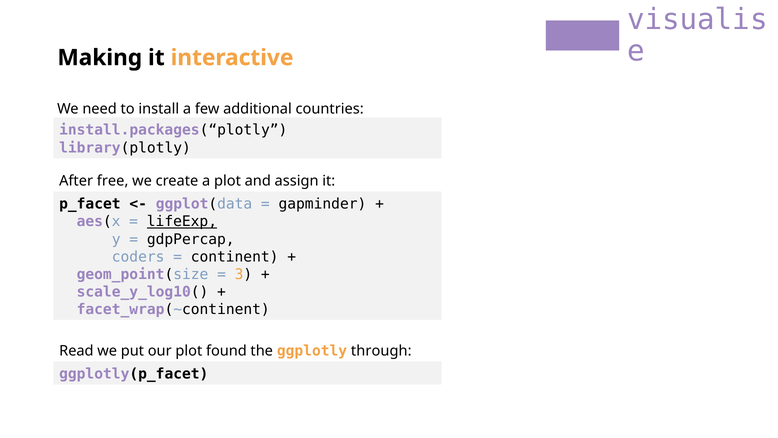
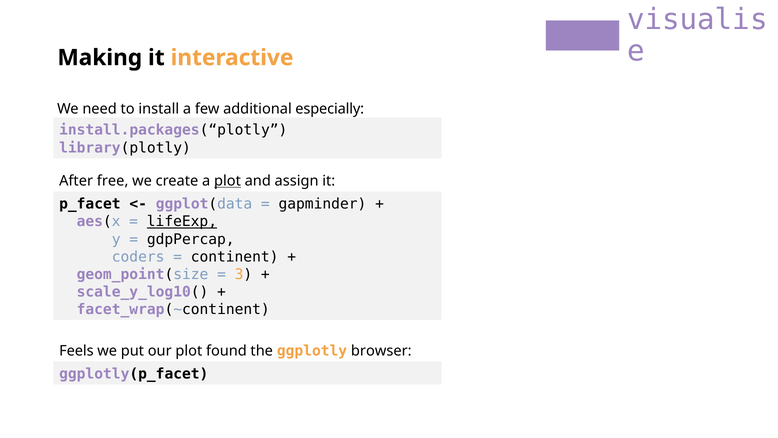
countries: countries -> especially
plot at (227, 181) underline: none -> present
Read: Read -> Feels
through: through -> browser
